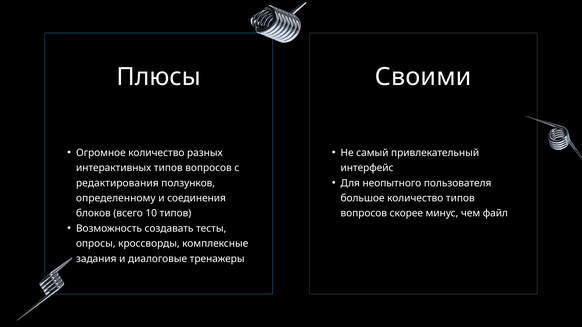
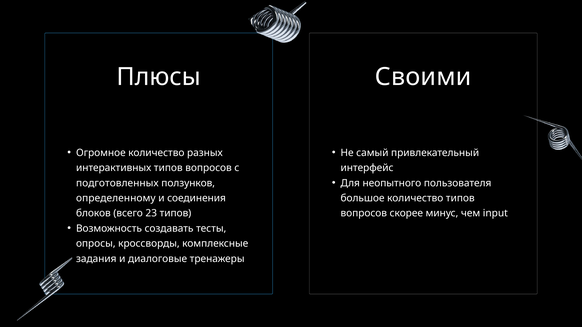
редактирования: редактирования -> подготовленных
10: 10 -> 23
файл: файл -> input
